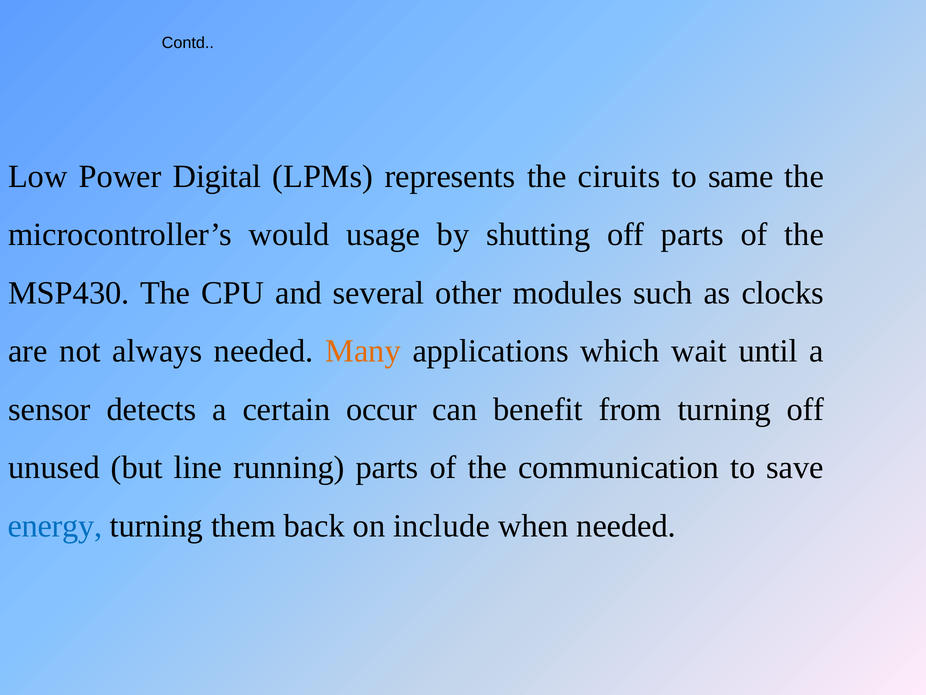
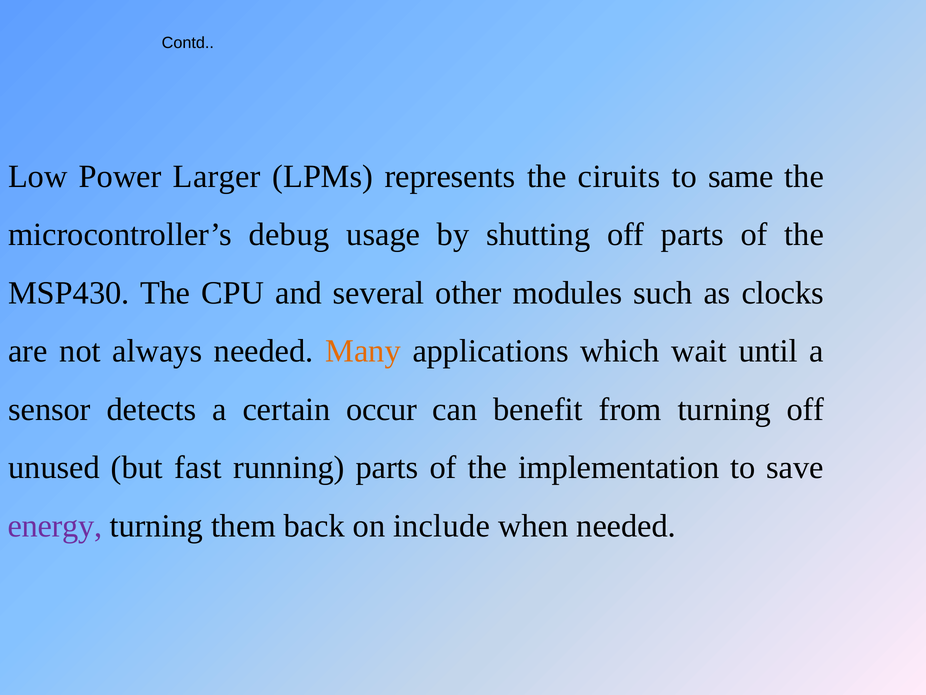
Digital: Digital -> Larger
would: would -> debug
line: line -> fast
communication: communication -> implementation
energy colour: blue -> purple
